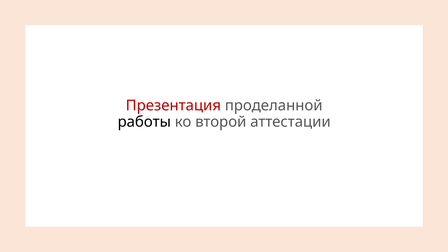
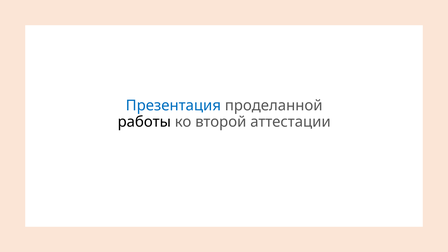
Презентация colour: red -> blue
